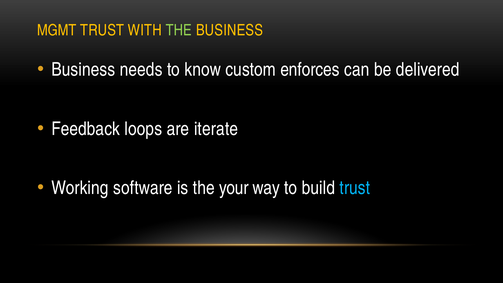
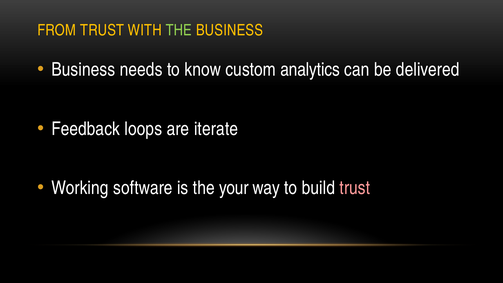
MGMT: MGMT -> FROM
enforces: enforces -> analytics
trust at (355, 188) colour: light blue -> pink
